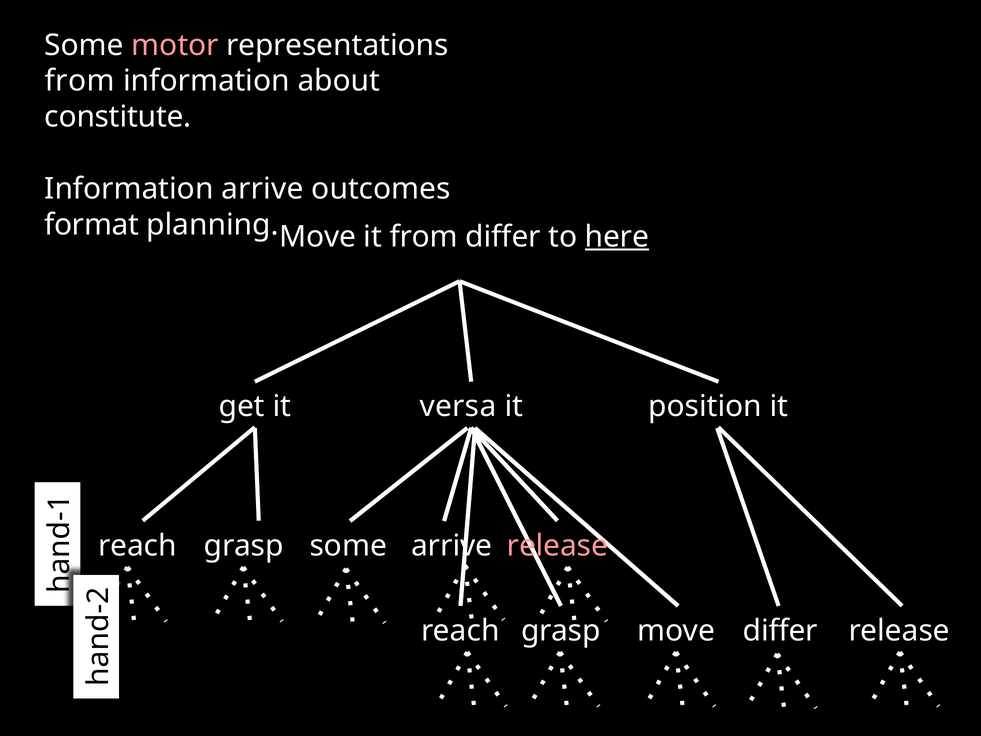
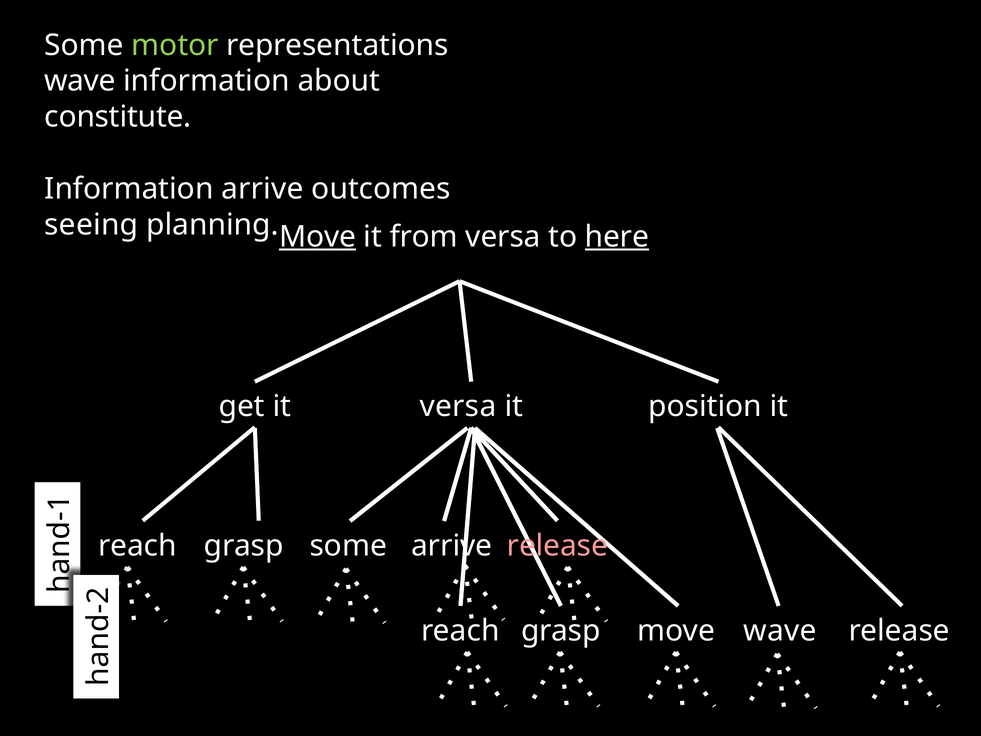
motor colour: pink -> light green
from at (80, 81): from -> wave
format: format -> seeing
Move at (317, 237) underline: none -> present
from differ: differ -> versa
differ at (780, 631): differ -> wave
